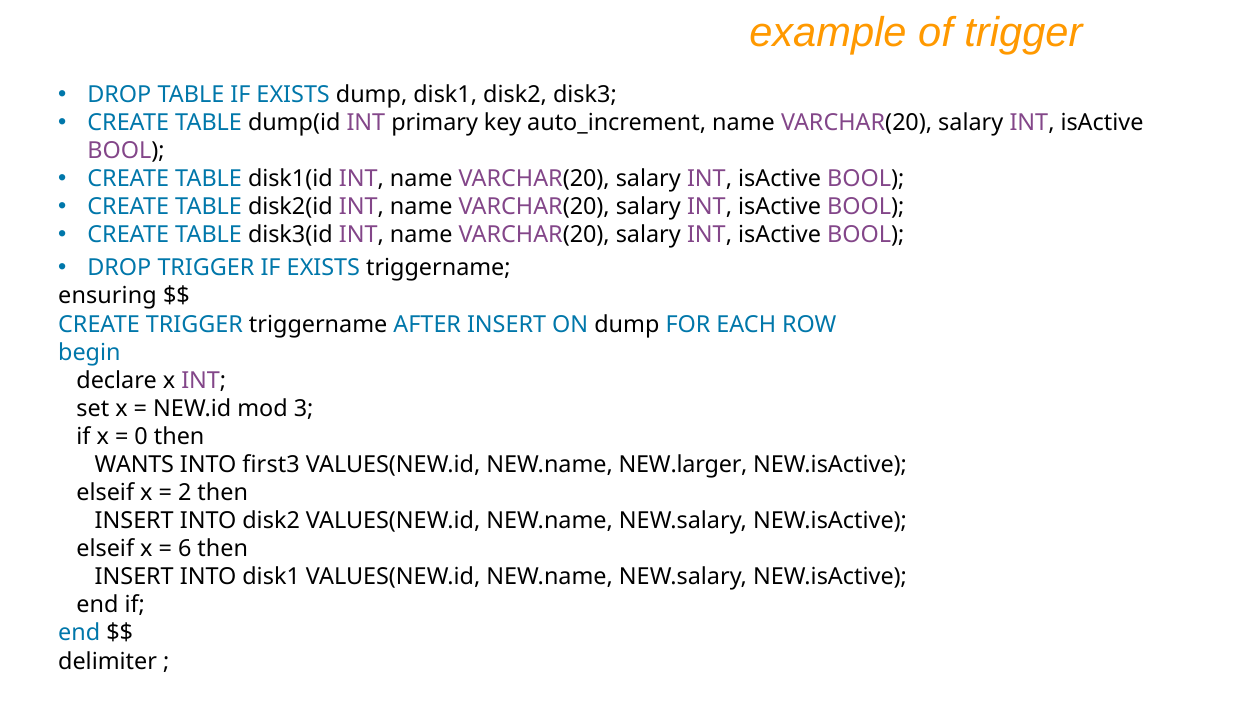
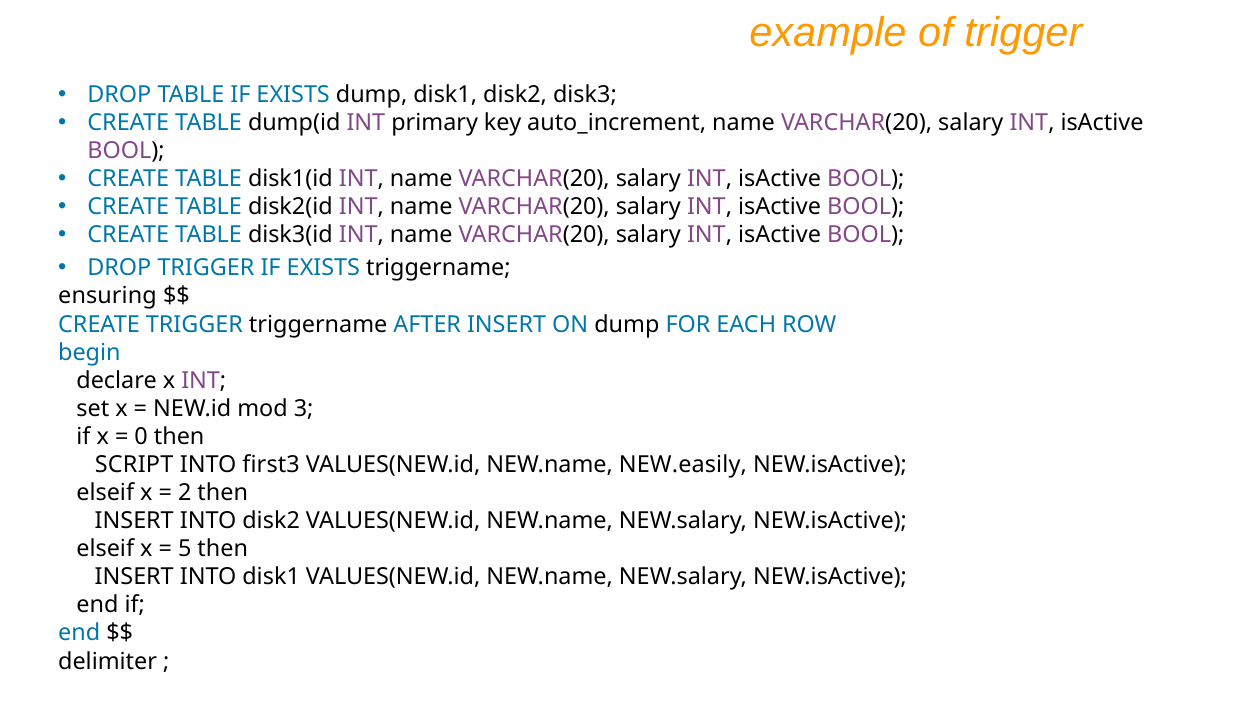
WANTS: WANTS -> SCRIPT
NEW.larger: NEW.larger -> NEW.easily
6: 6 -> 5
